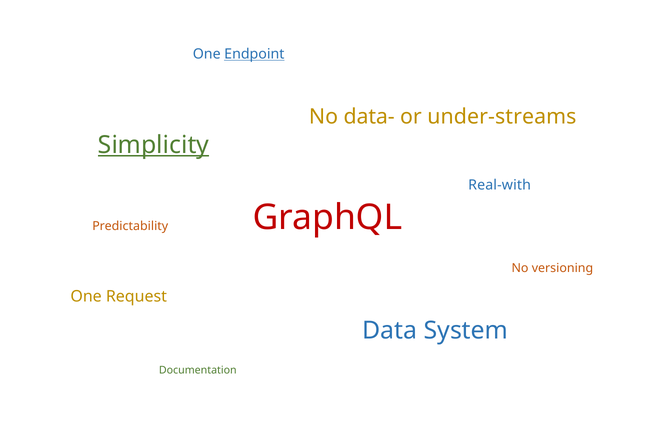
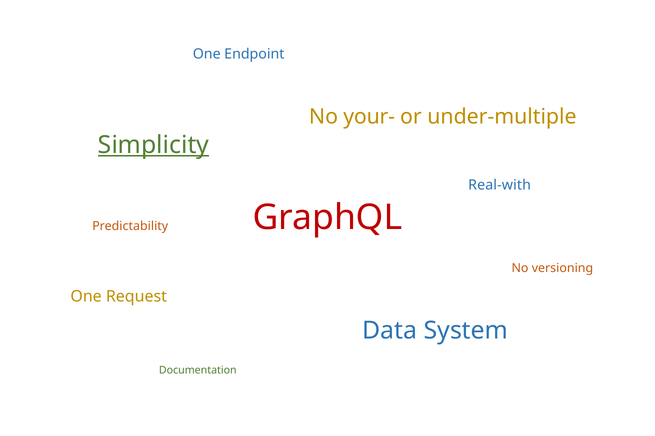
Endpoint underline: present -> none
data-: data- -> your-
under-streams: under-streams -> under-multiple
